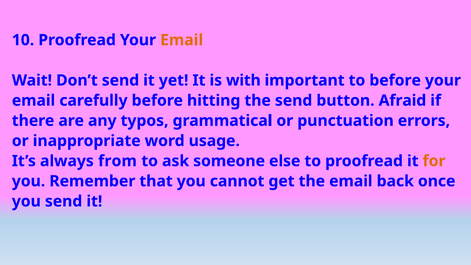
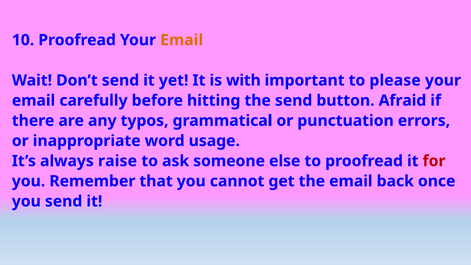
to before: before -> please
from: from -> raise
for colour: orange -> red
